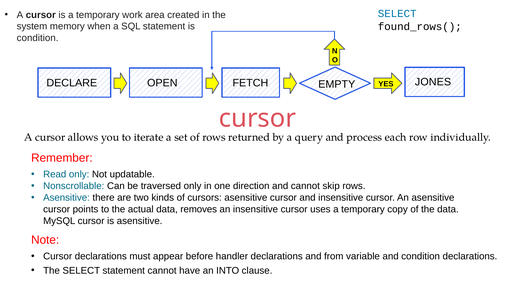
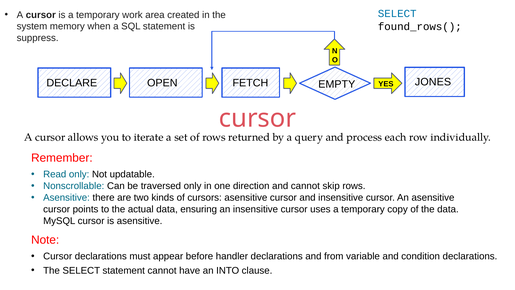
condition at (38, 38): condition -> suppress
removes: removes -> ensuring
